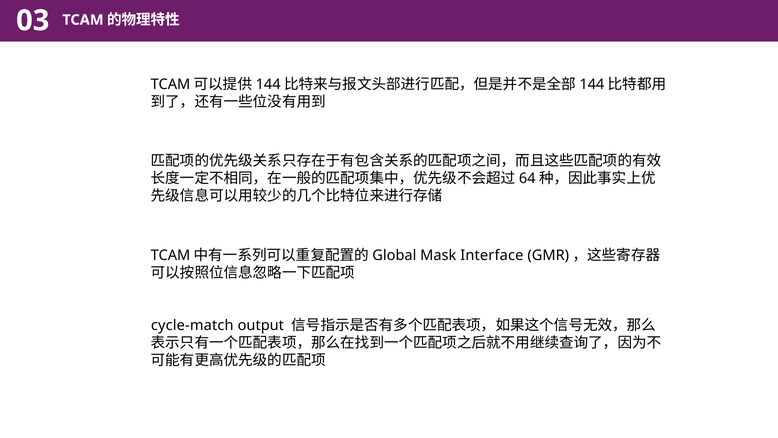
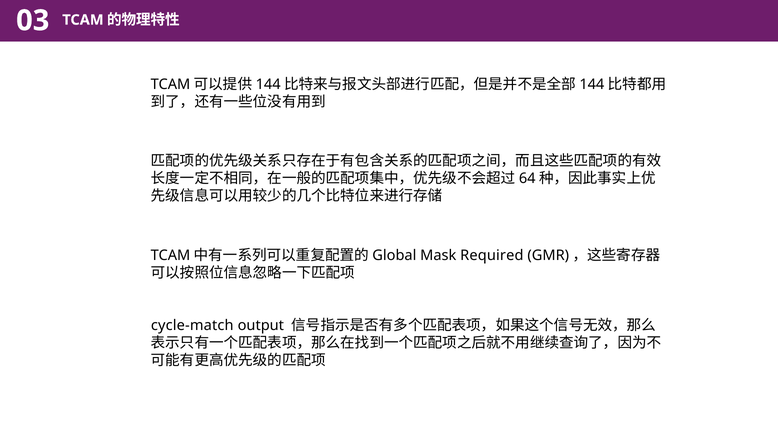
Interface: Interface -> Required
